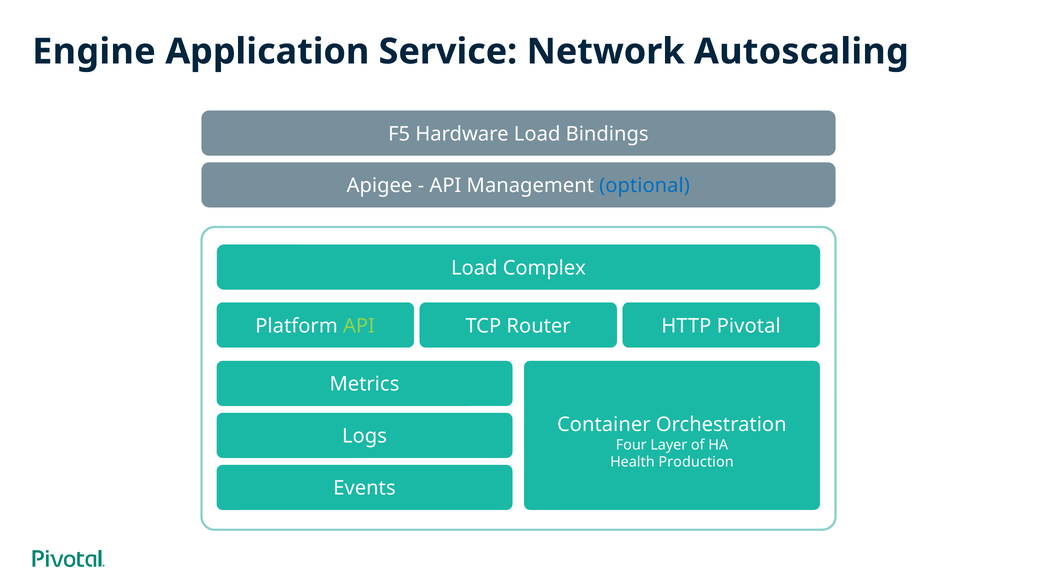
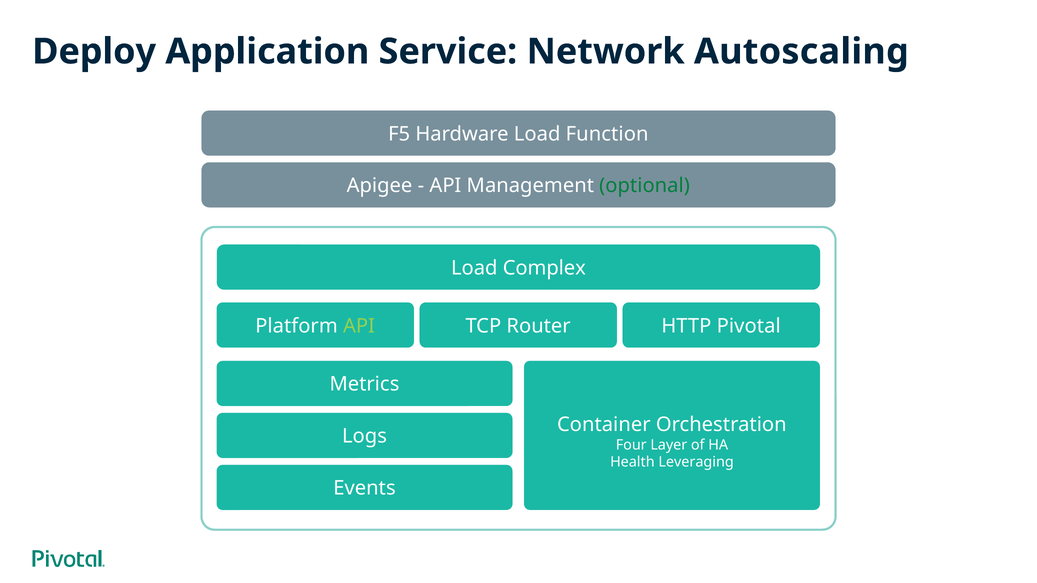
Engine: Engine -> Deploy
Bindings: Bindings -> Function
optional colour: blue -> green
Production: Production -> Leveraging
